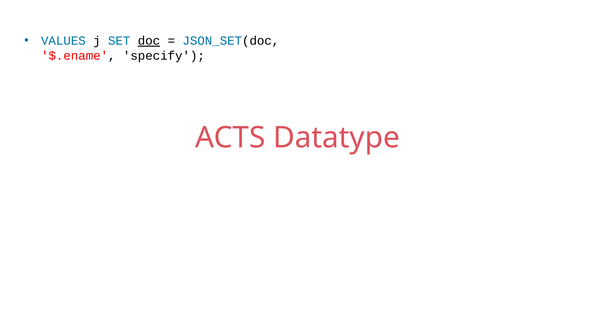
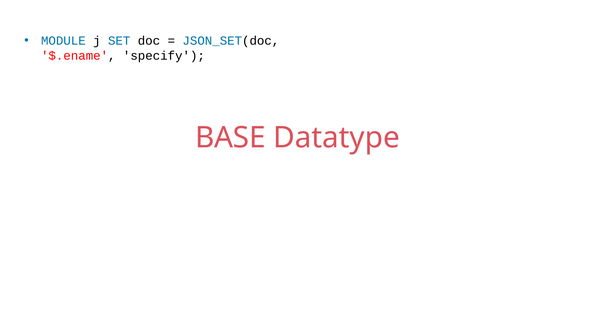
VALUES: VALUES -> MODULE
doc underline: present -> none
ACTS: ACTS -> BASE
